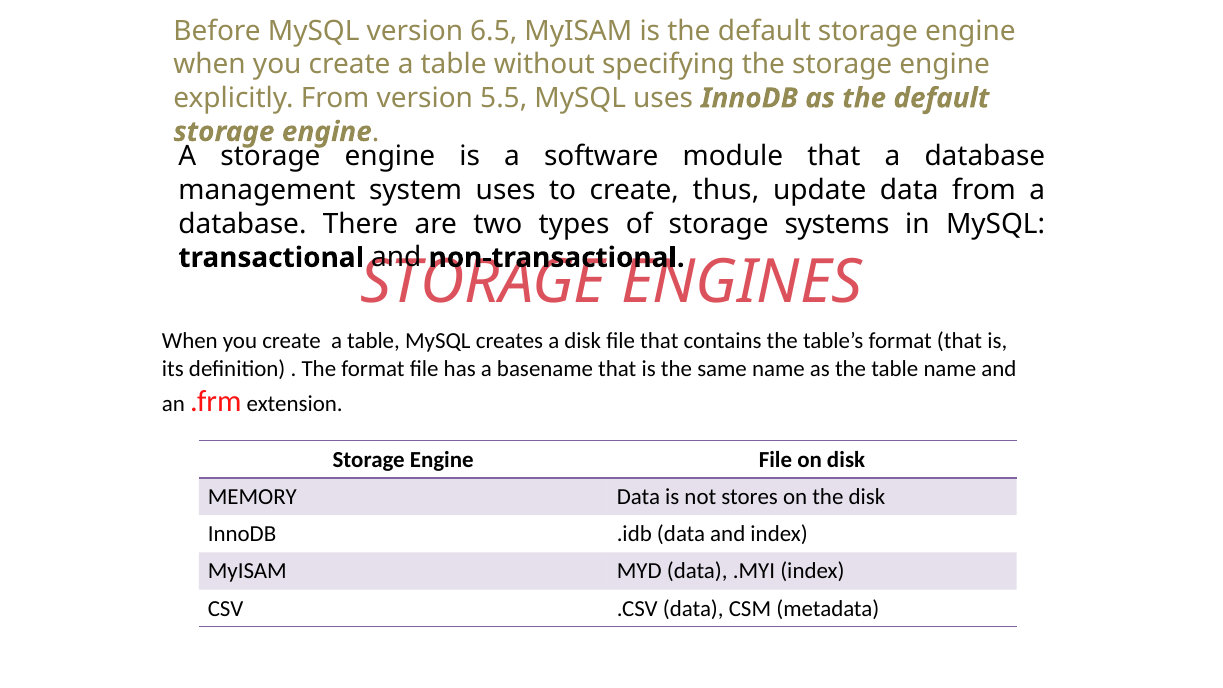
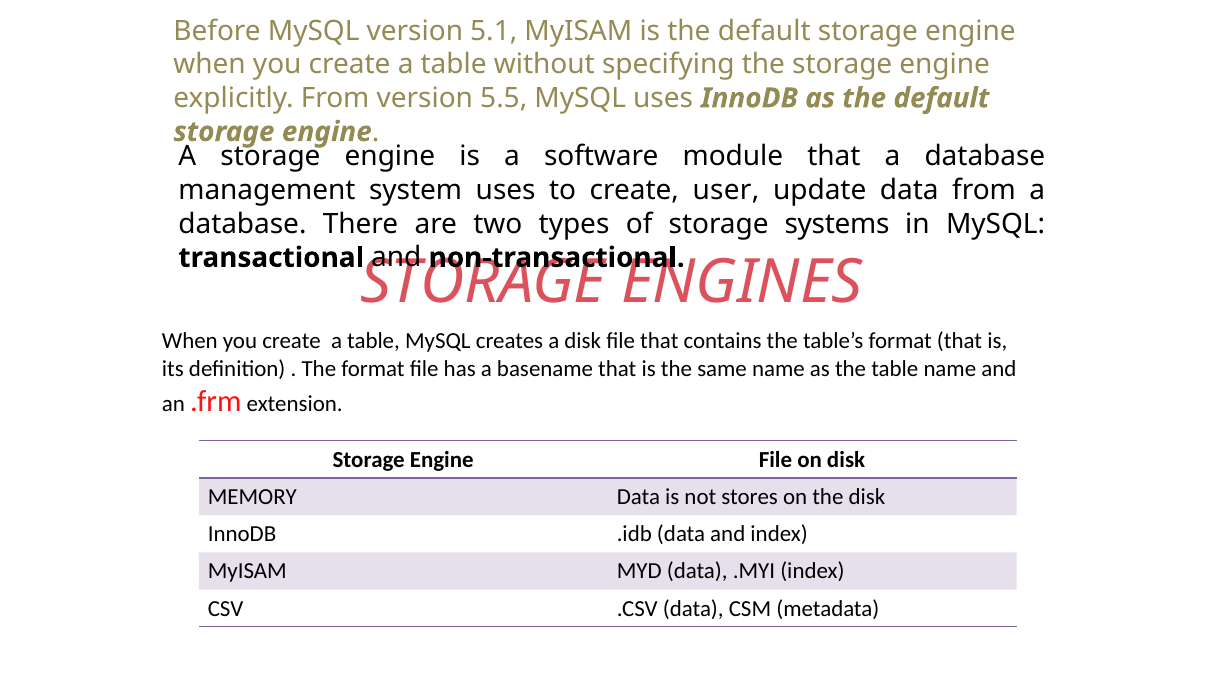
6.5: 6.5 -> 5.1
thus: thus -> user
